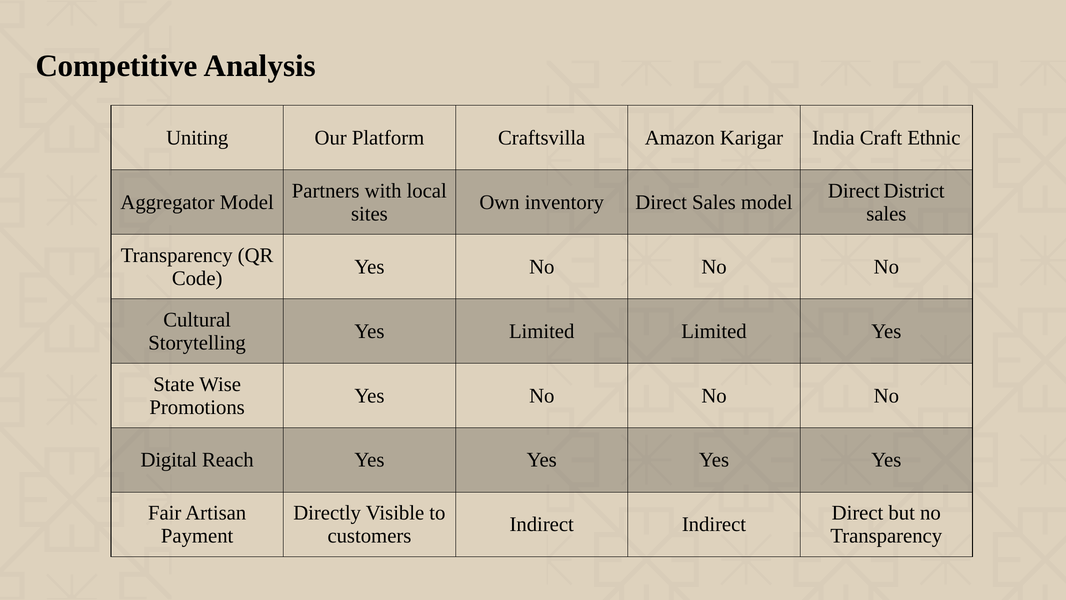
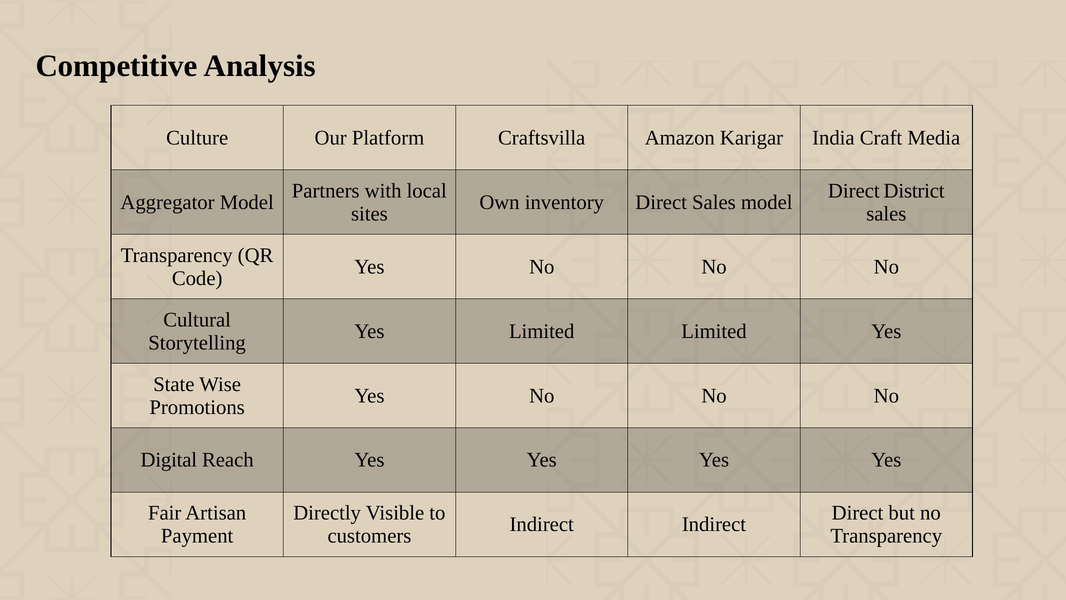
Uniting: Uniting -> Culture
Ethnic: Ethnic -> Media
